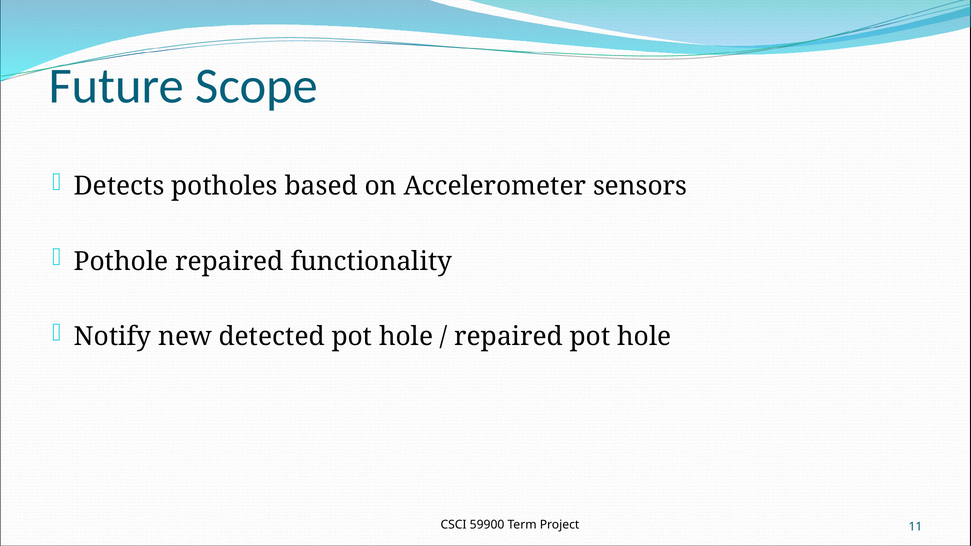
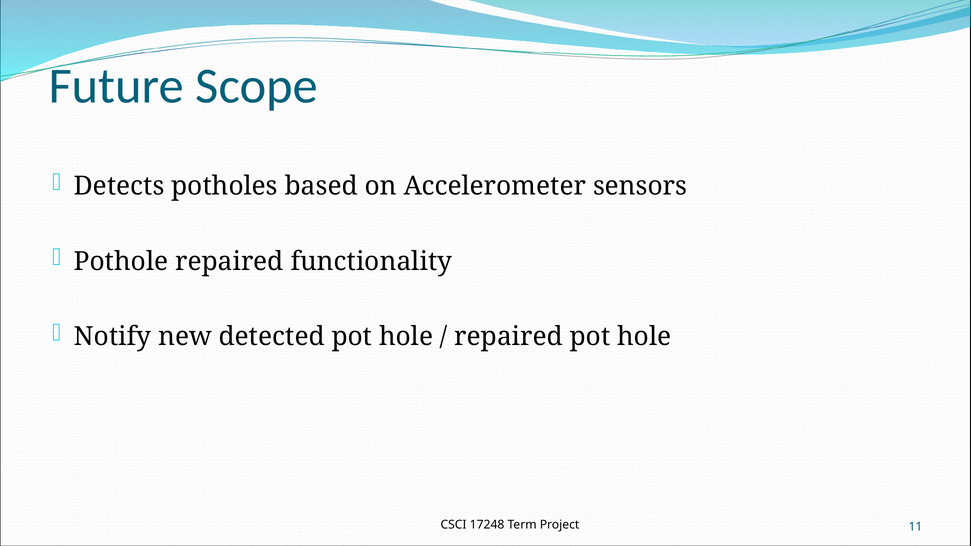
59900: 59900 -> 17248
